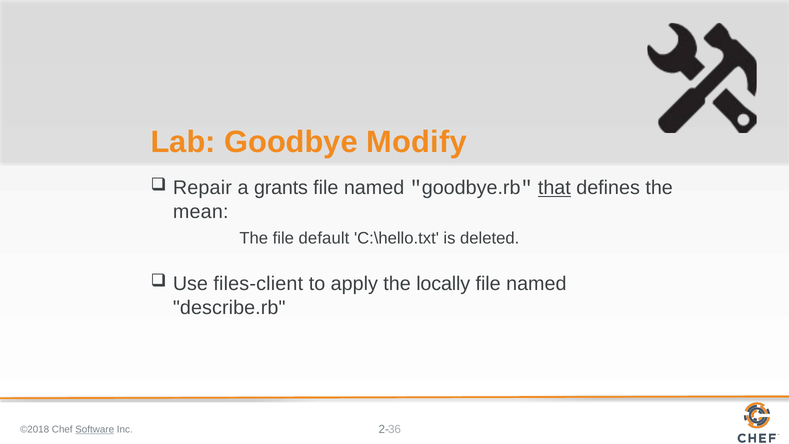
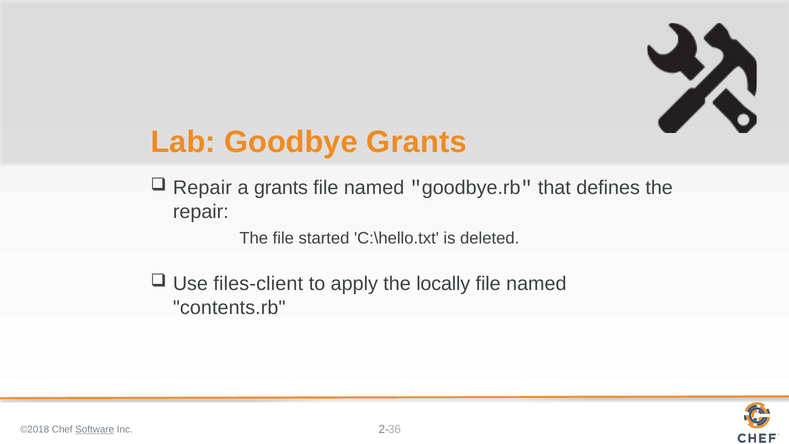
Goodbye Modify: Modify -> Grants
that underline: present -> none
mean at (201, 211): mean -> repair
default: default -> started
describe.rb: describe.rb -> contents.rb
